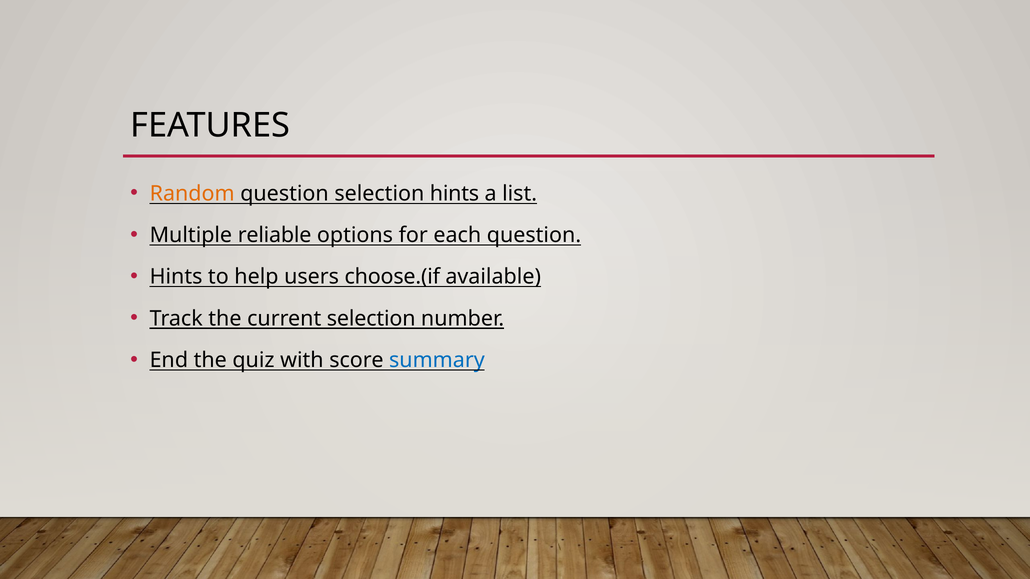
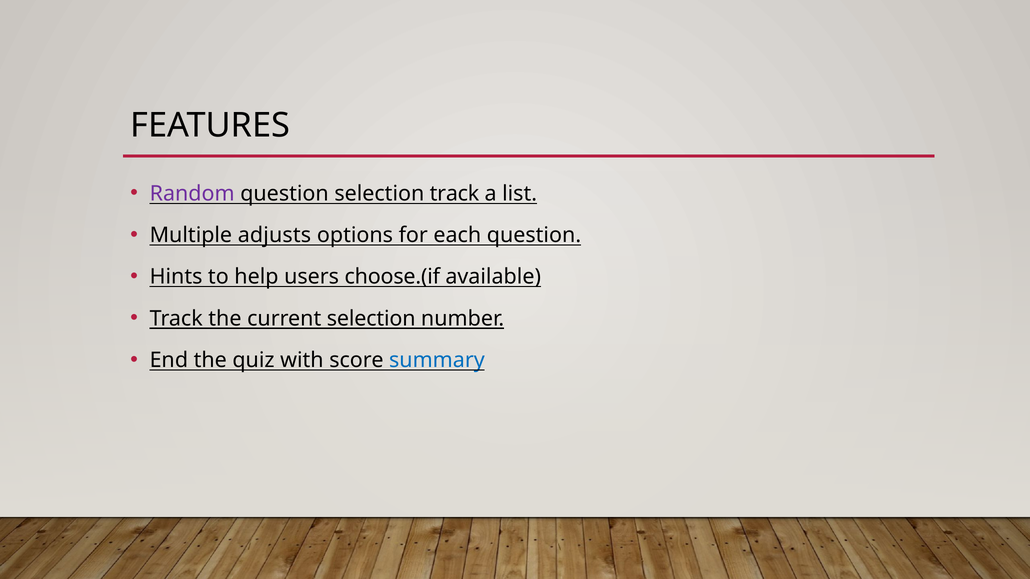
Random colour: orange -> purple
selection hints: hints -> track
reliable: reliable -> adjusts
